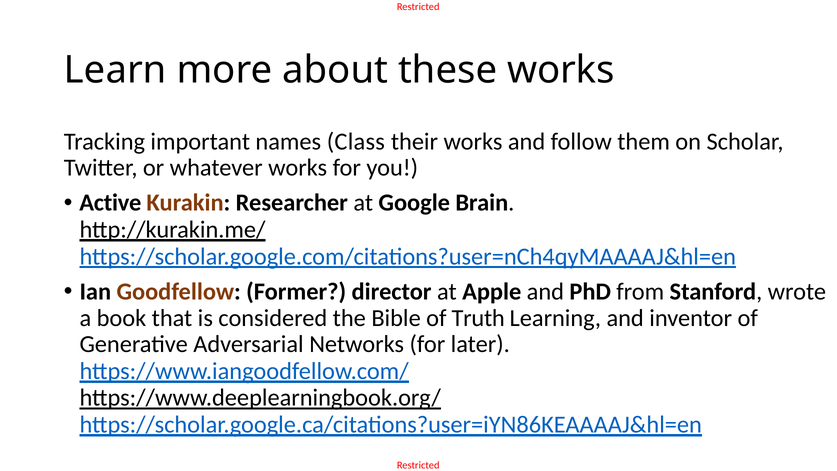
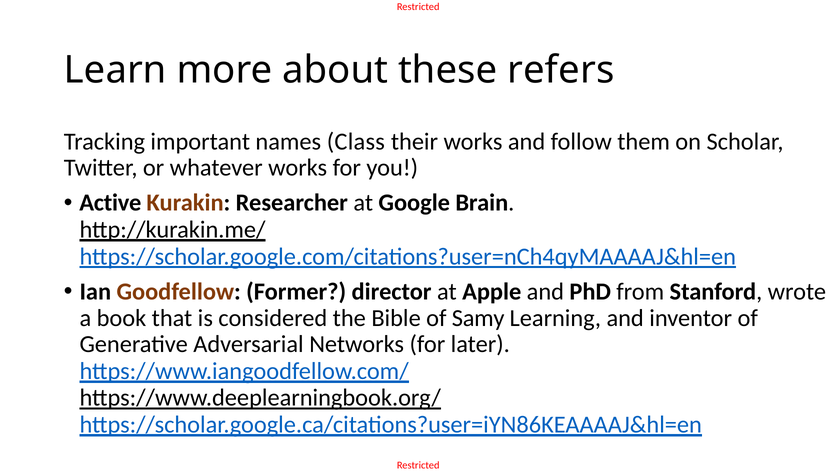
these works: works -> refers
Truth: Truth -> Samy
